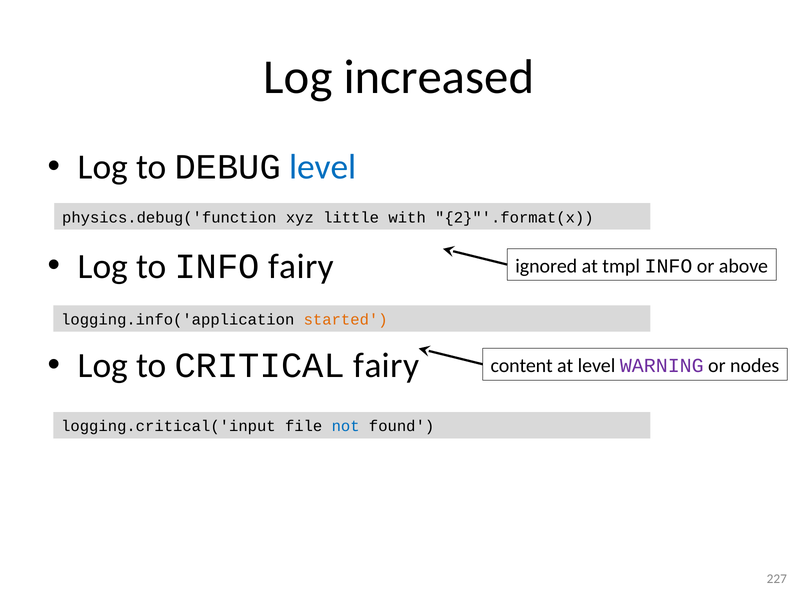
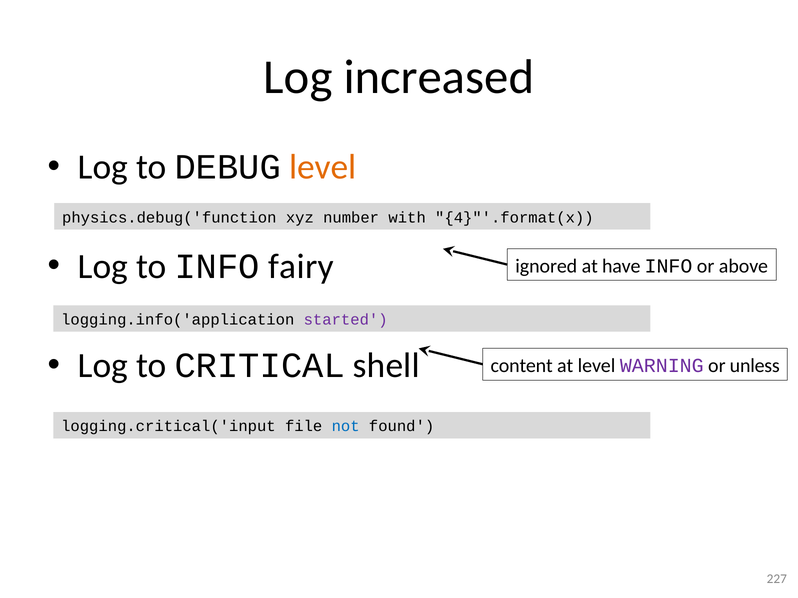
level at (323, 167) colour: blue -> orange
little: little -> number
2}"'.format(x: 2}"'.format(x -> 4}"'.format(x
tmpl: tmpl -> have
started colour: orange -> purple
CRITICAL fairy: fairy -> shell
nodes: nodes -> unless
